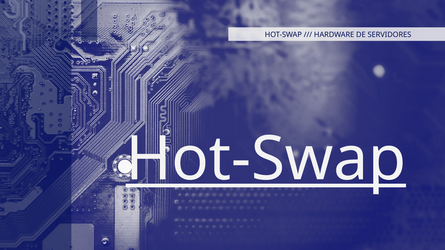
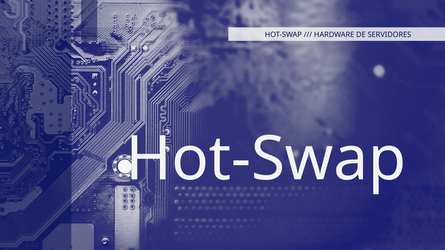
Hot-Swap at (266, 159) underline: present -> none
